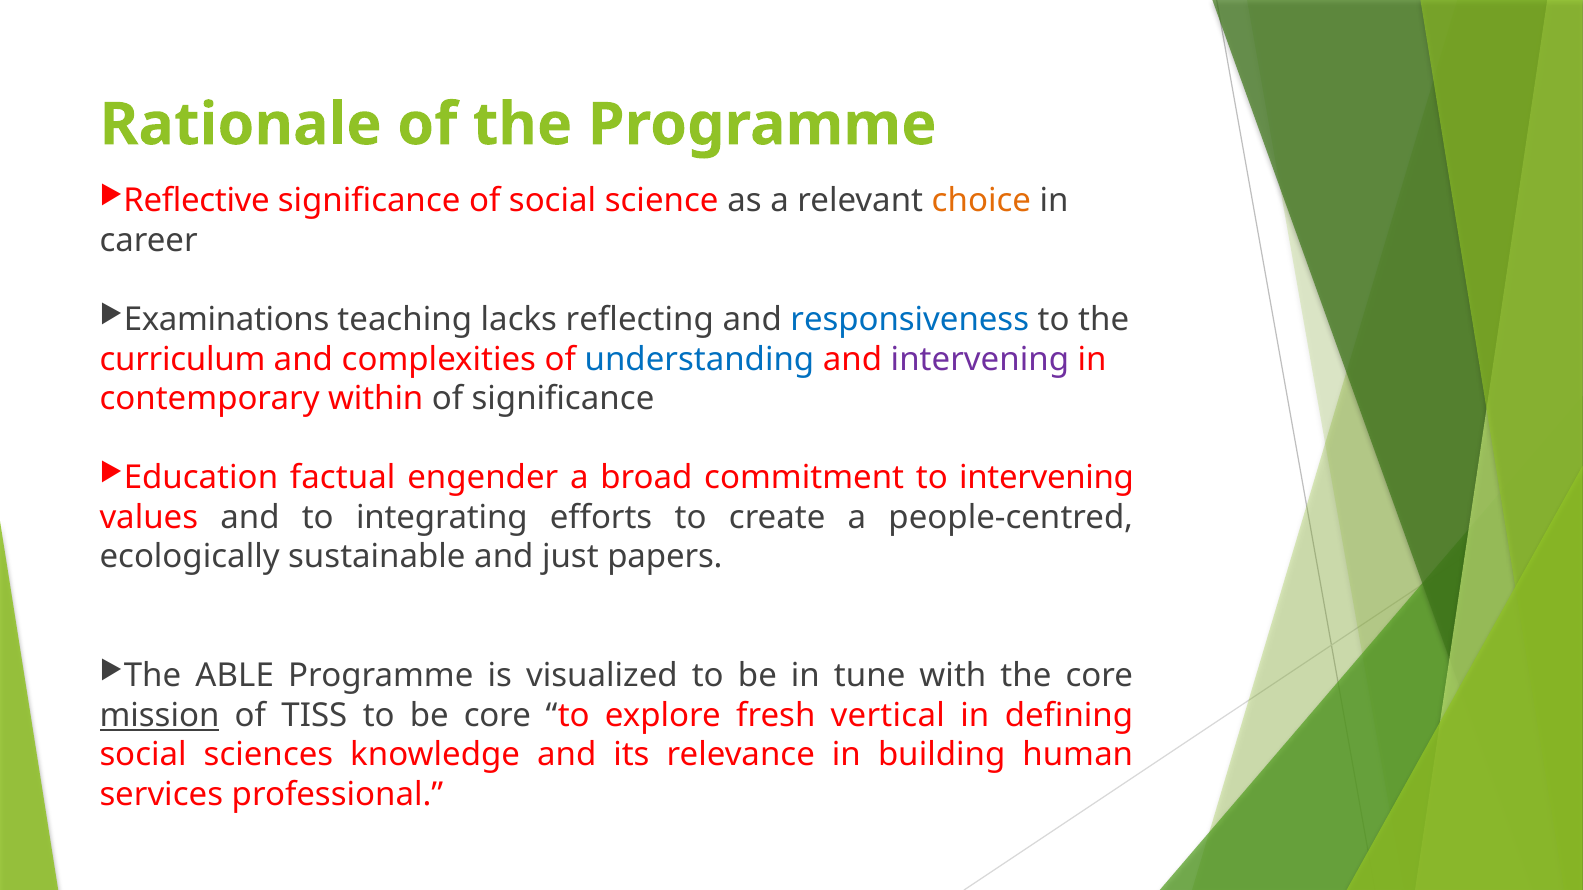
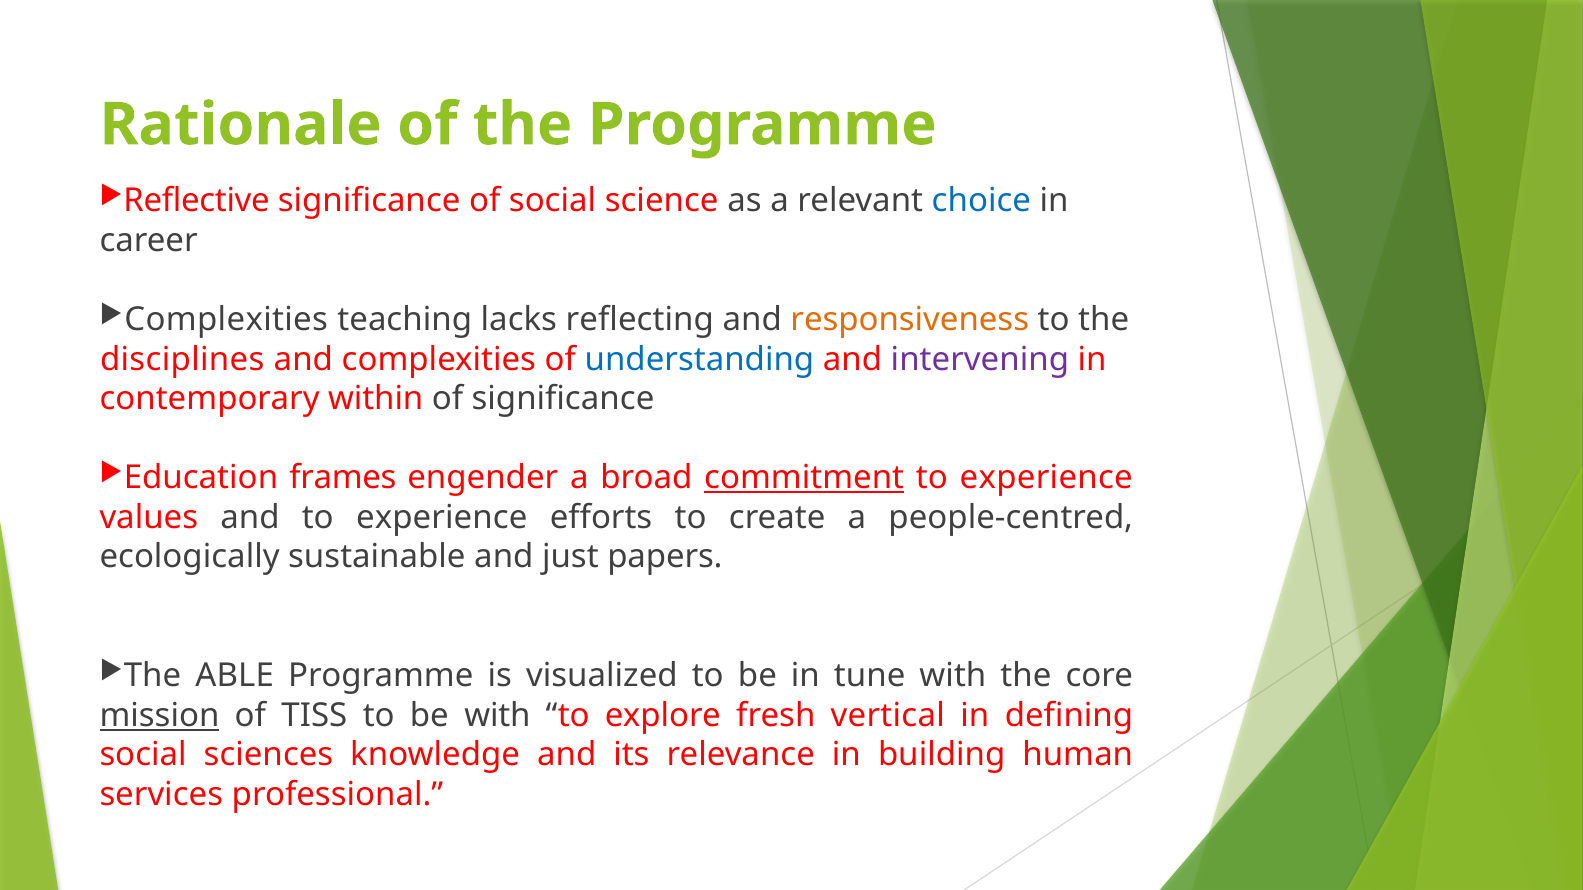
choice colour: orange -> blue
Examinations at (227, 320): Examinations -> Complexities
responsiveness colour: blue -> orange
curriculum: curriculum -> disciplines
factual: factual -> frames
commitment underline: none -> present
intervening at (1047, 478): intervening -> experience
and to integrating: integrating -> experience
be core: core -> with
